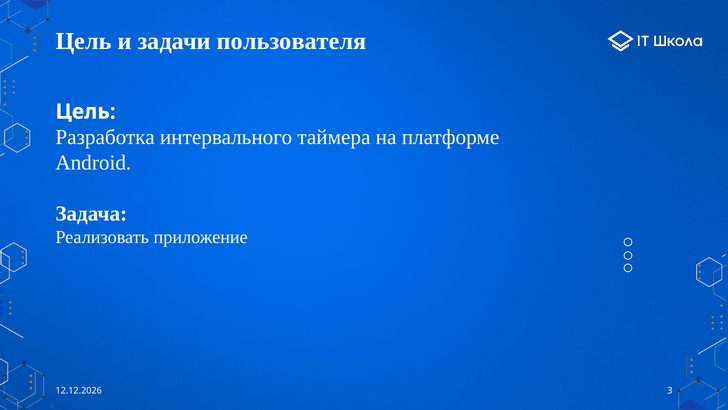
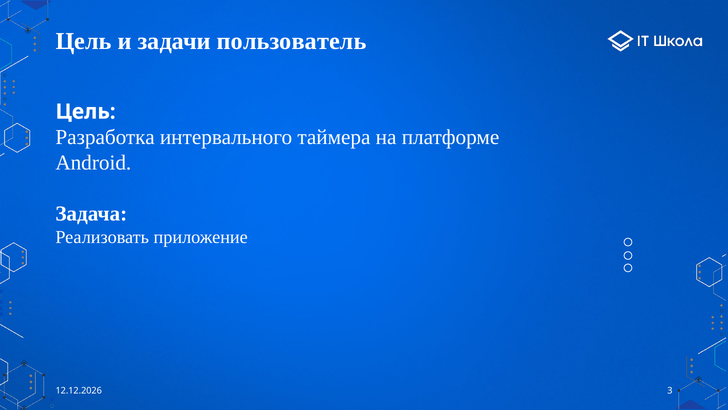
пользователя: пользователя -> пользователь
